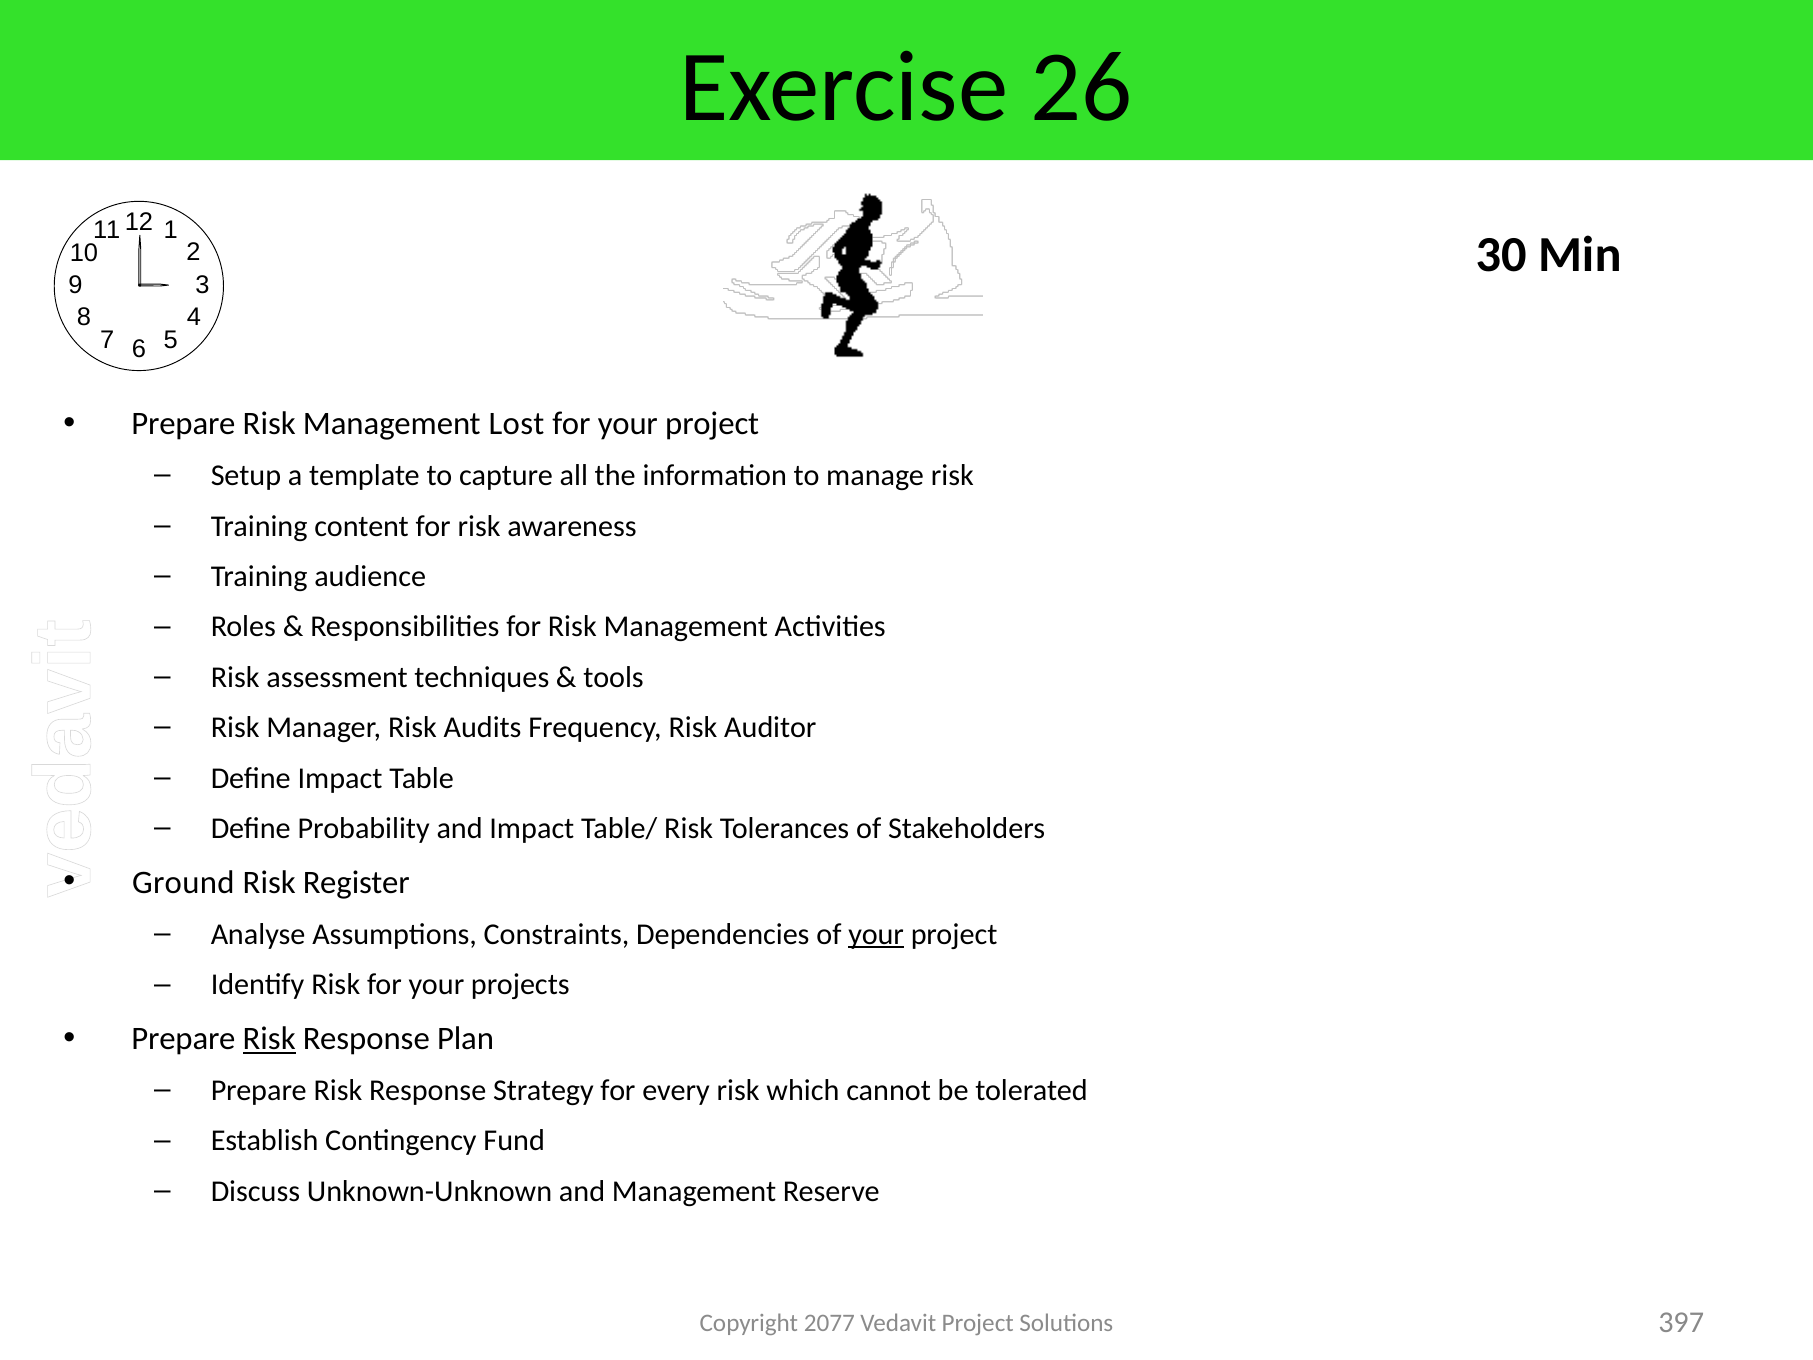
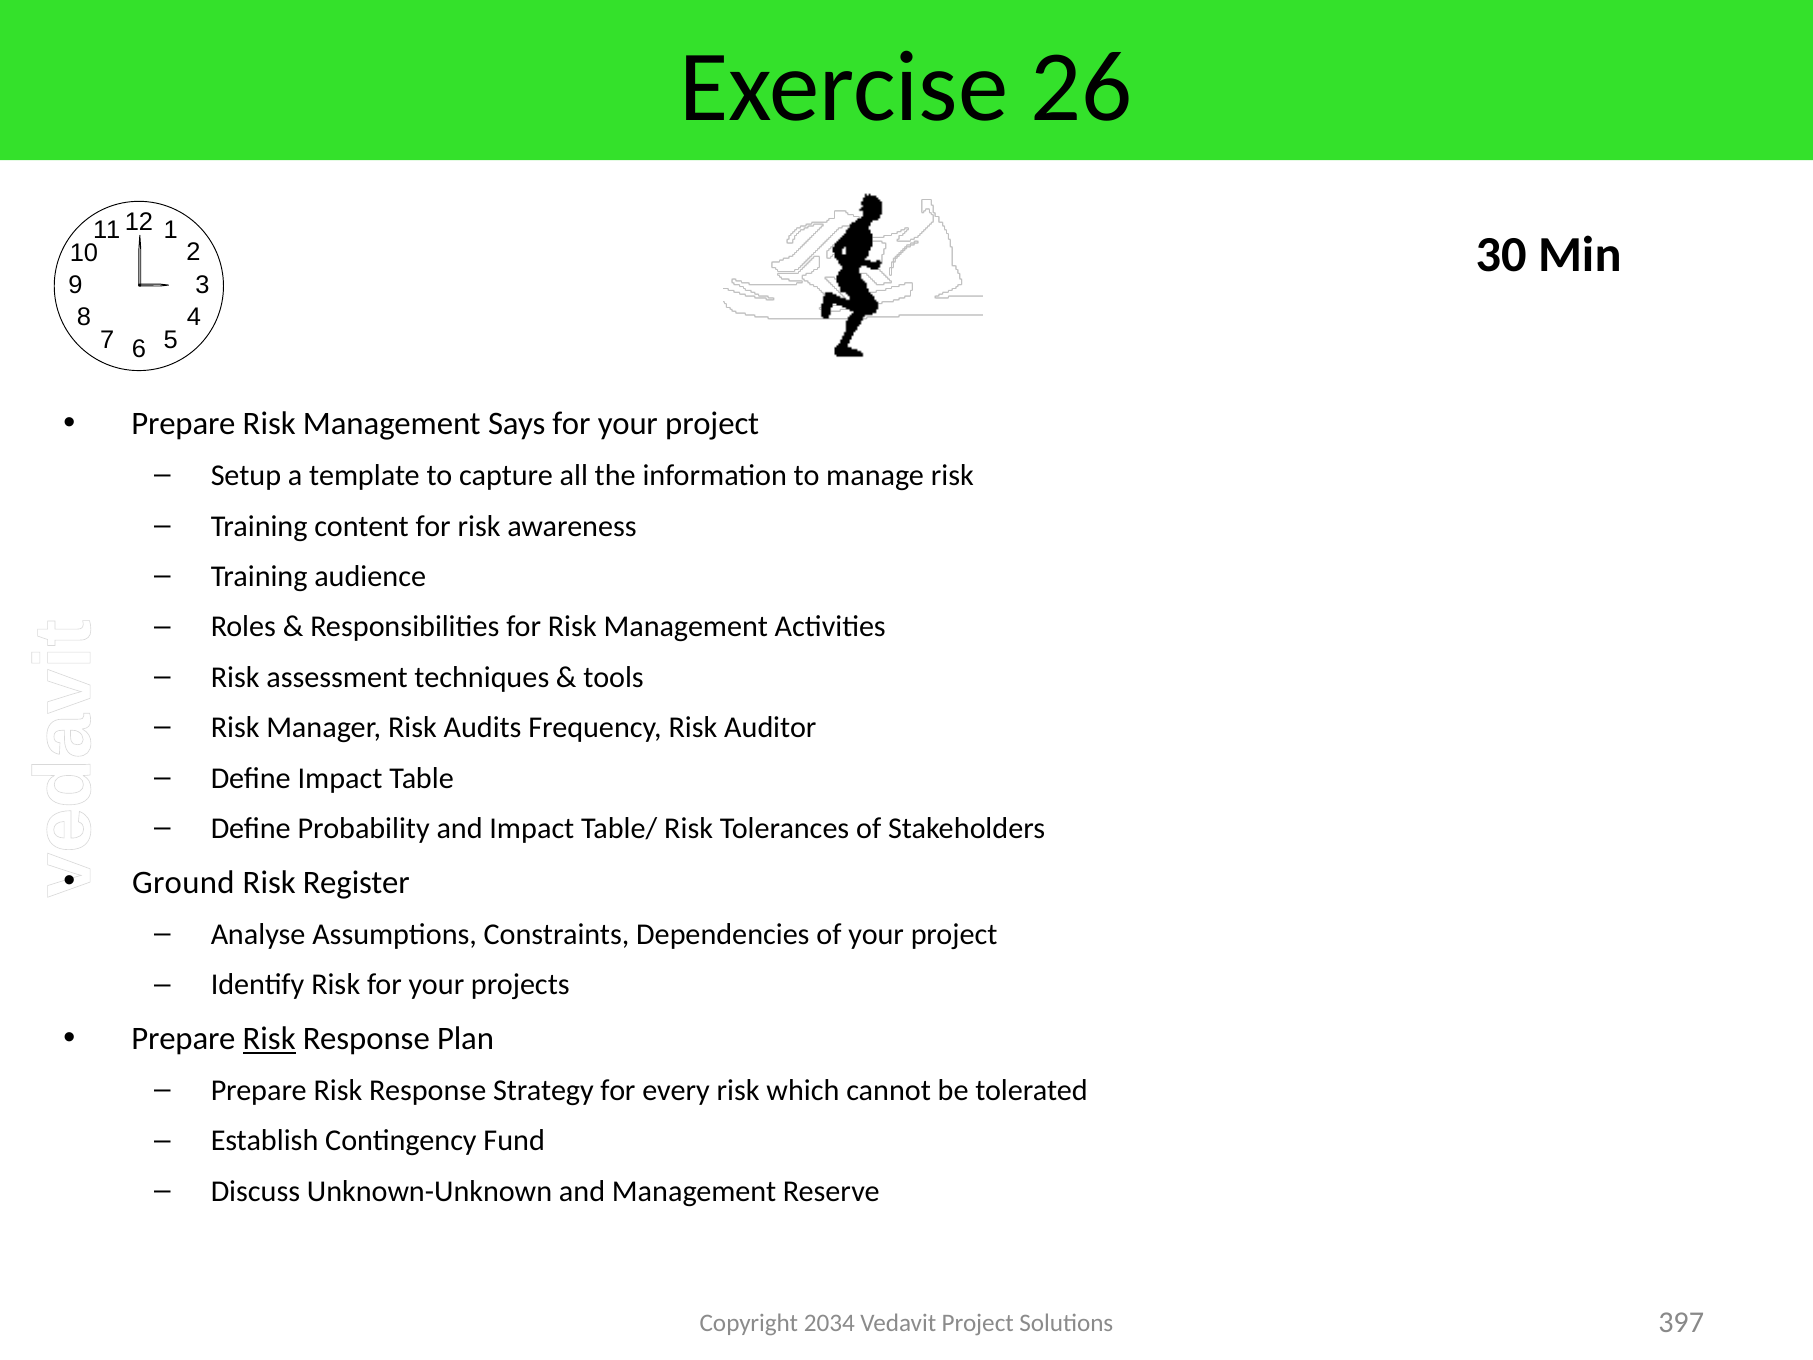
Lost: Lost -> Says
your at (876, 934) underline: present -> none
2077: 2077 -> 2034
